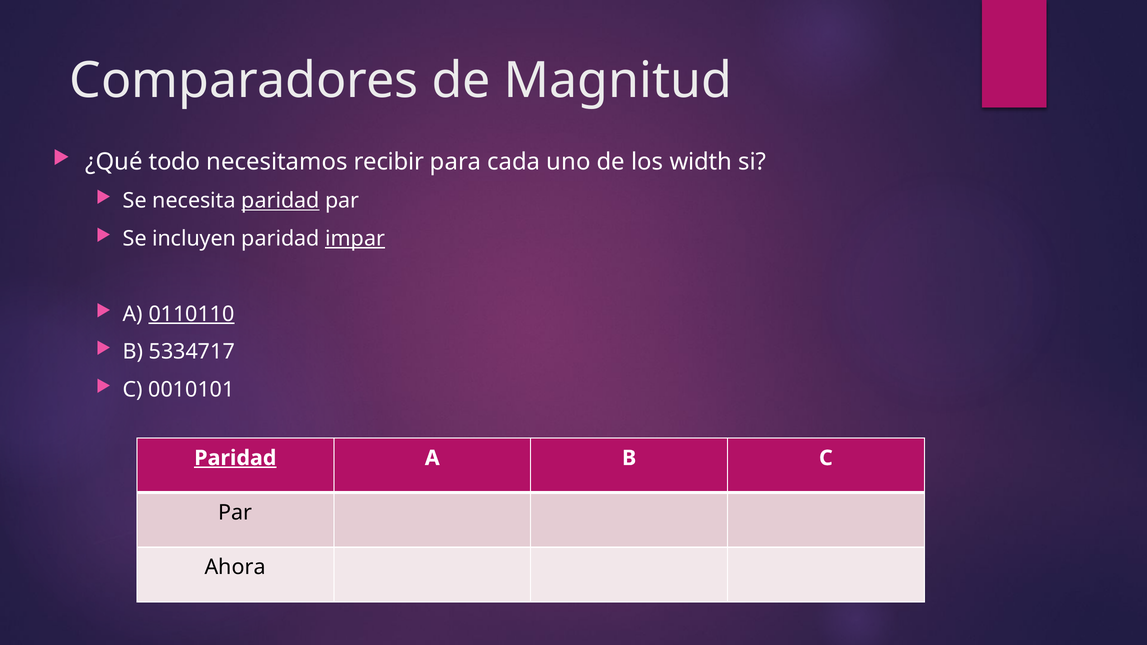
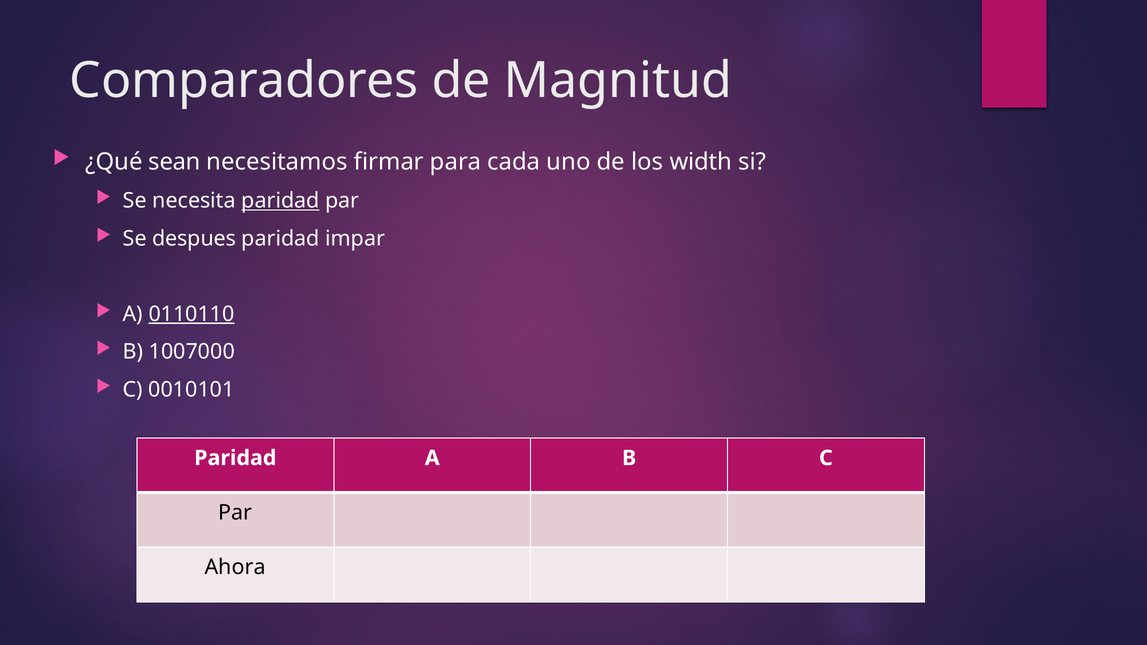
todo: todo -> sean
recibir: recibir -> firmar
incluyen: incluyen -> despues
impar underline: present -> none
5334717: 5334717 -> 1007000
Paridad at (235, 458) underline: present -> none
